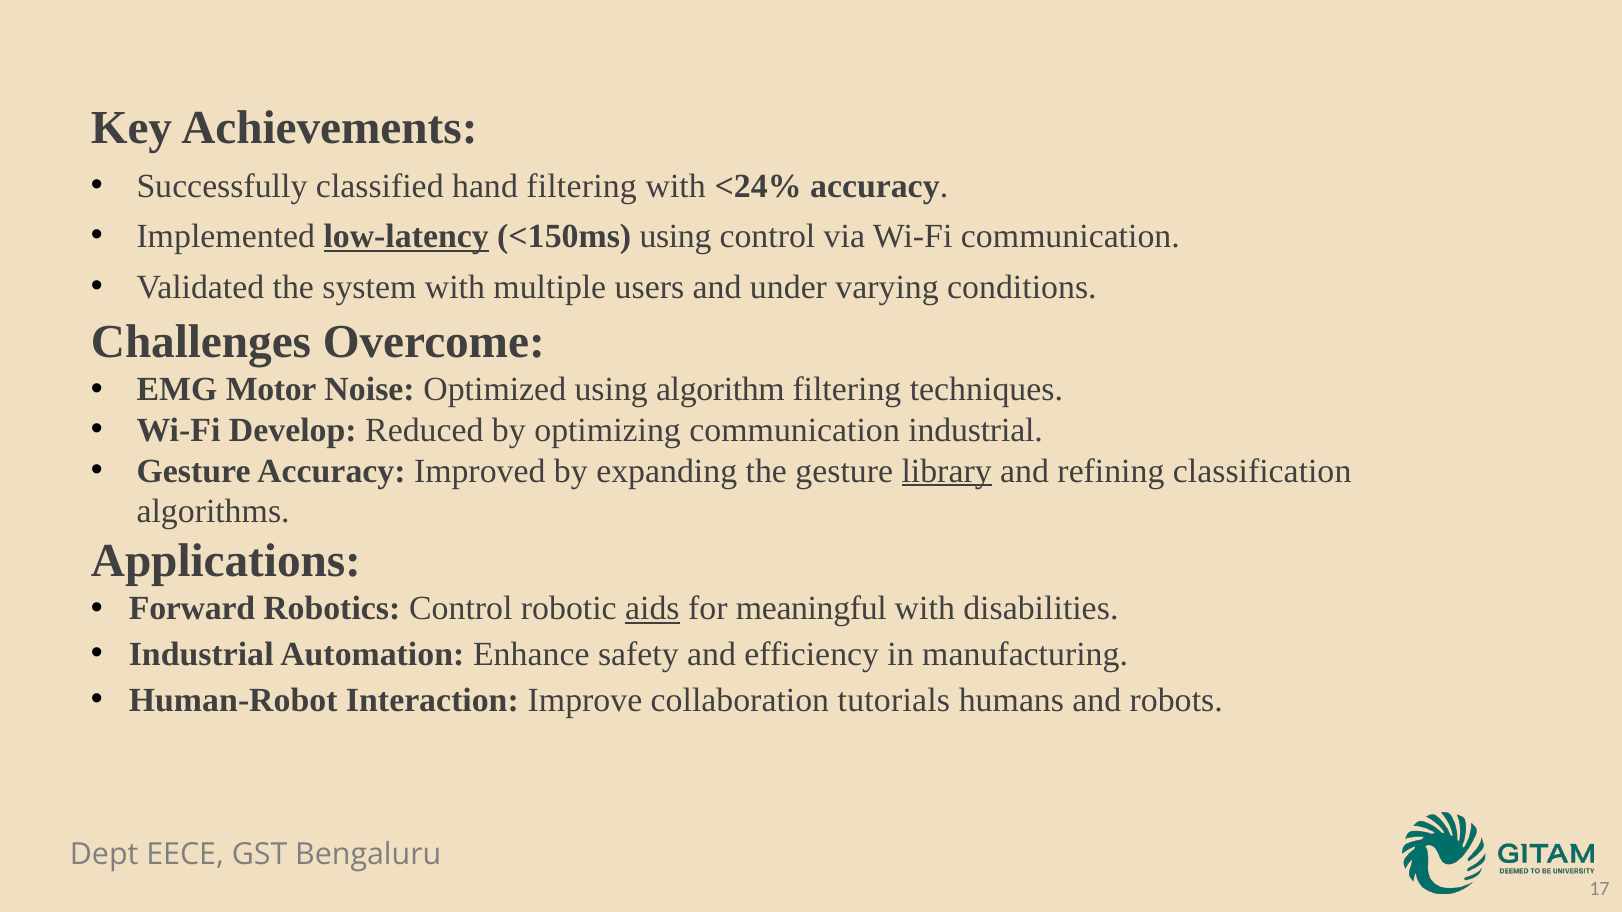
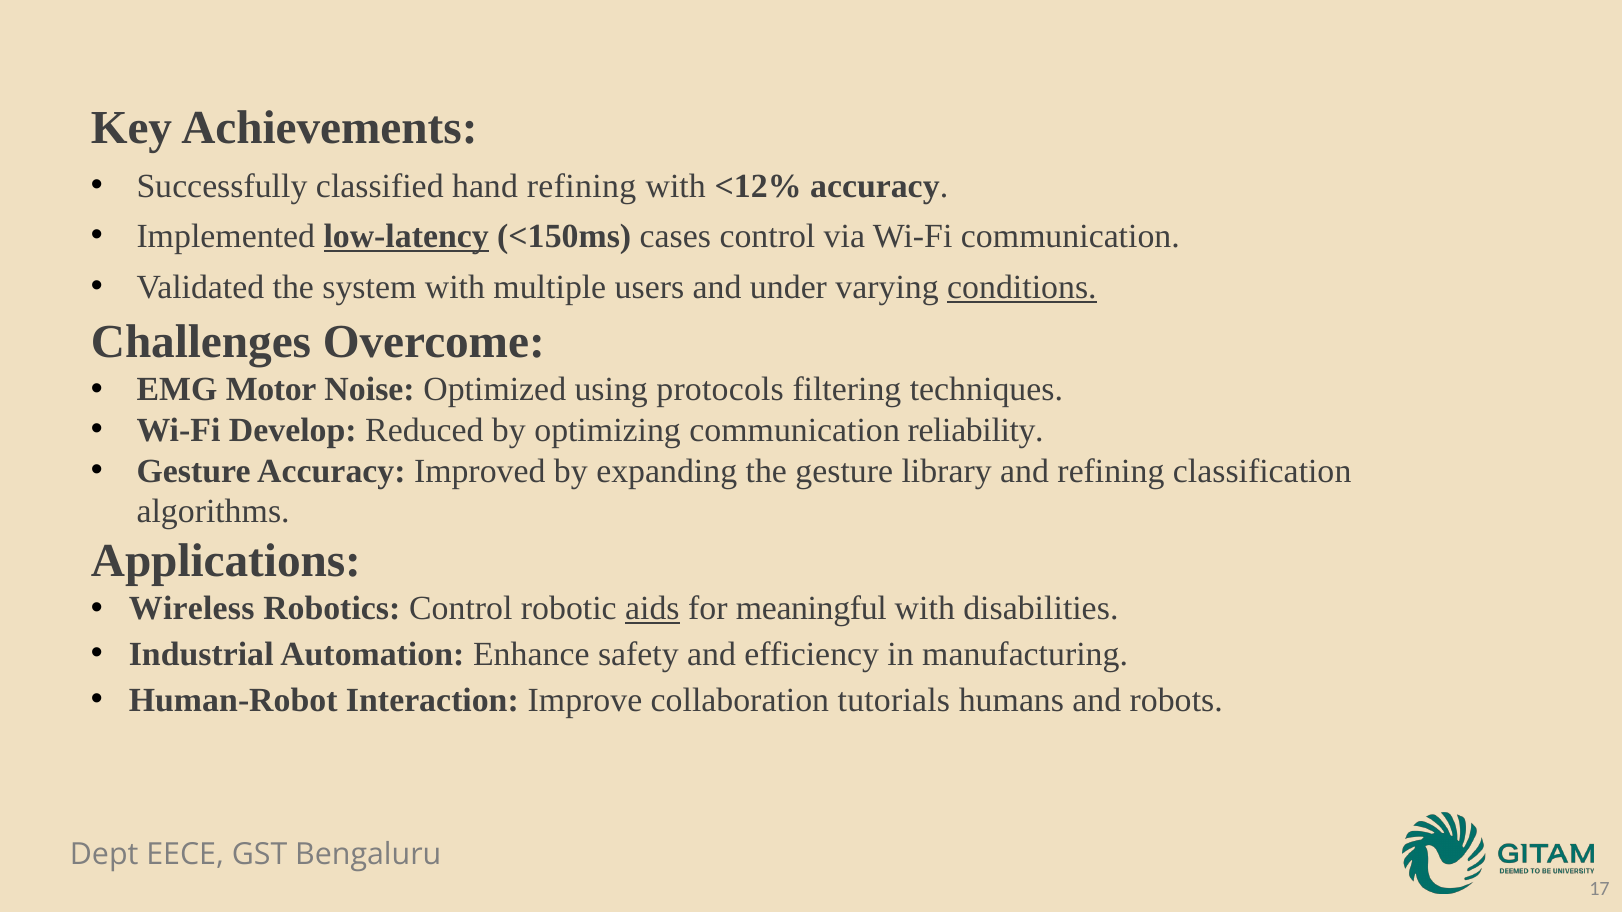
hand filtering: filtering -> refining
<24%: <24% -> <12%
<150ms using: using -> cases
conditions underline: none -> present
algorithm: algorithm -> protocols
communication industrial: industrial -> reliability
library underline: present -> none
Forward: Forward -> Wireless
